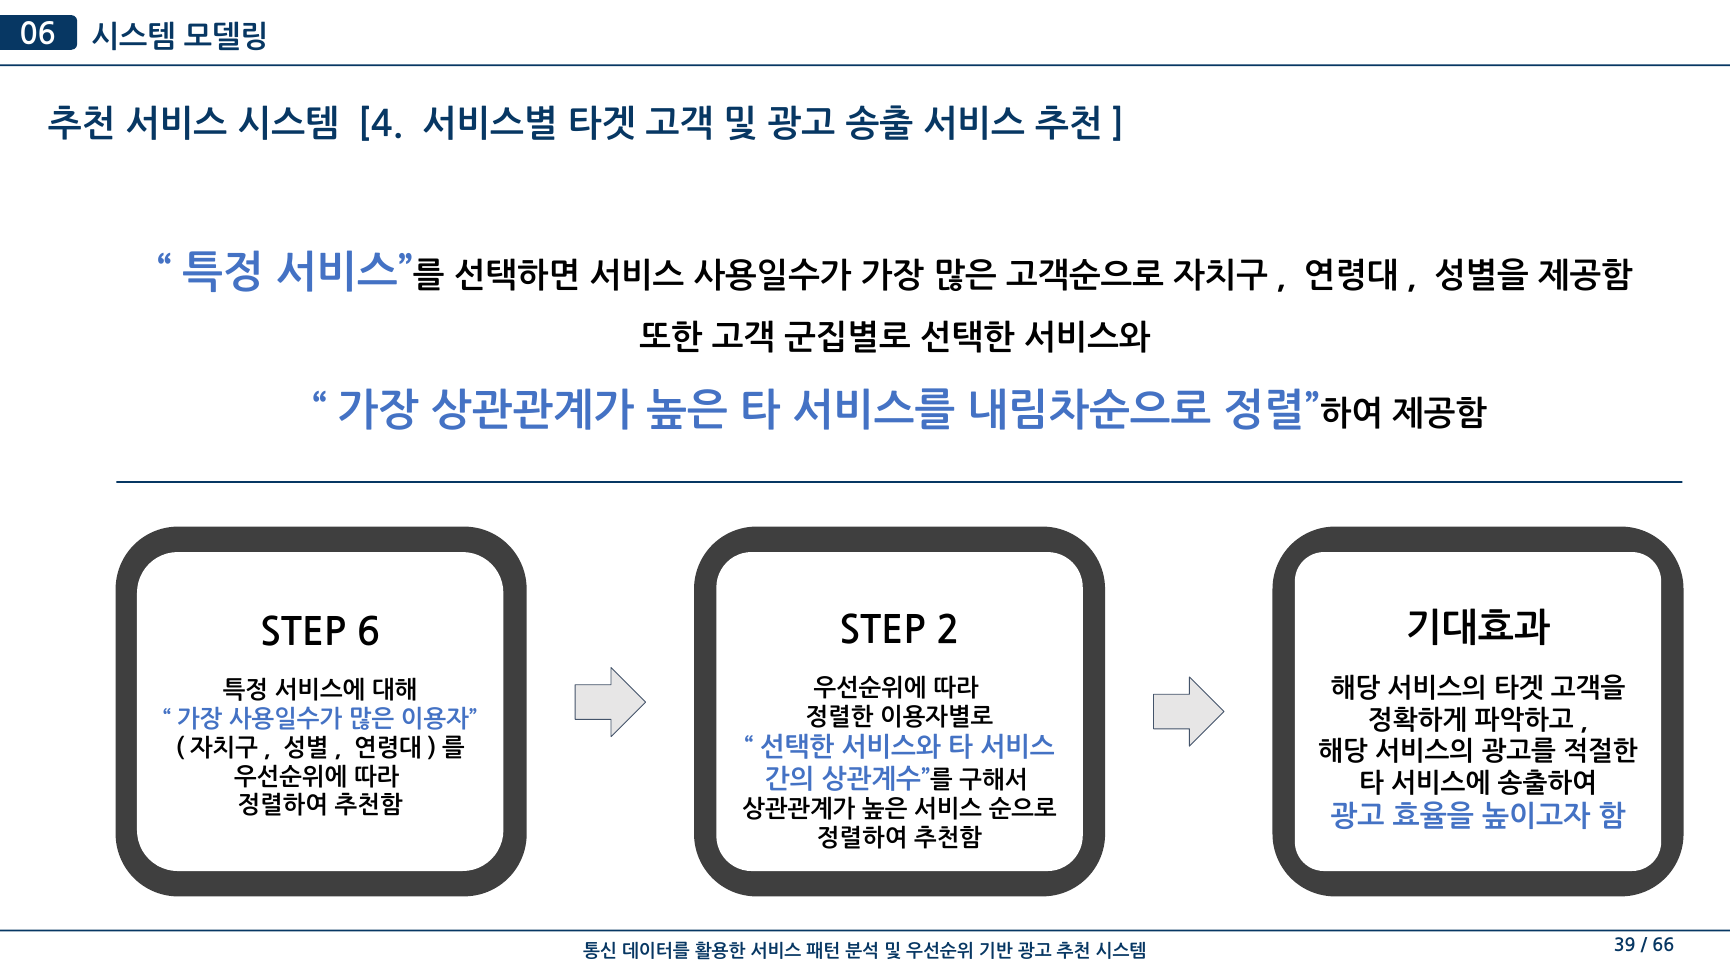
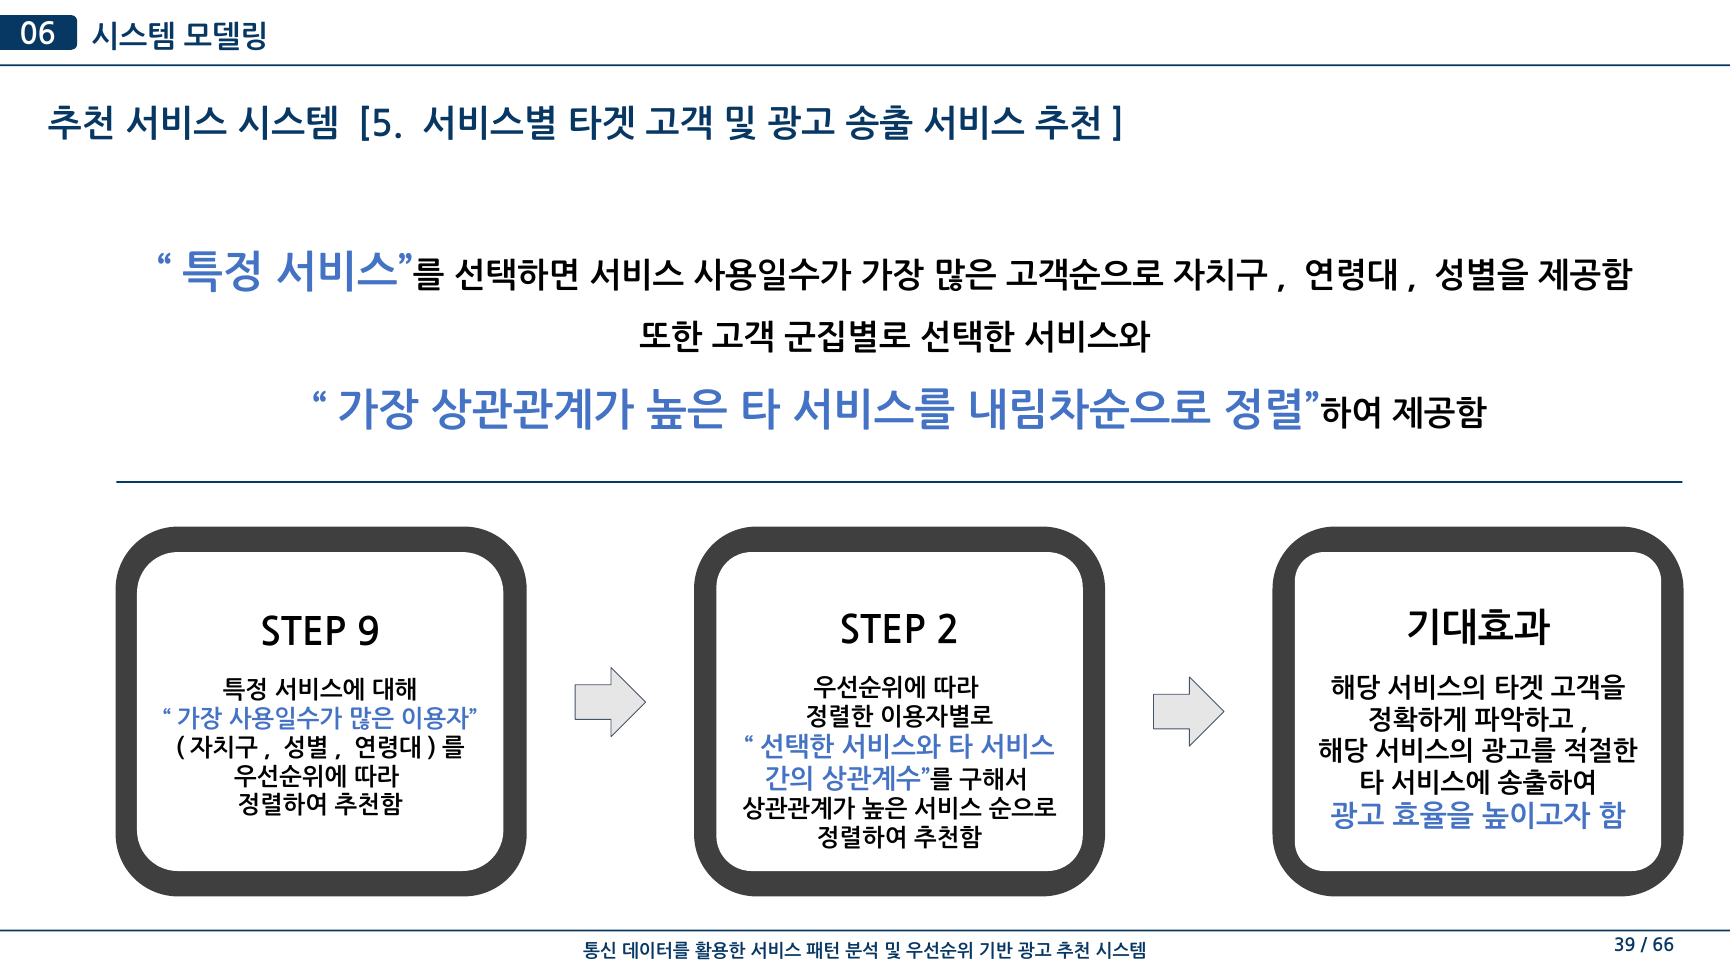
4: 4 -> 5
6: 6 -> 9
